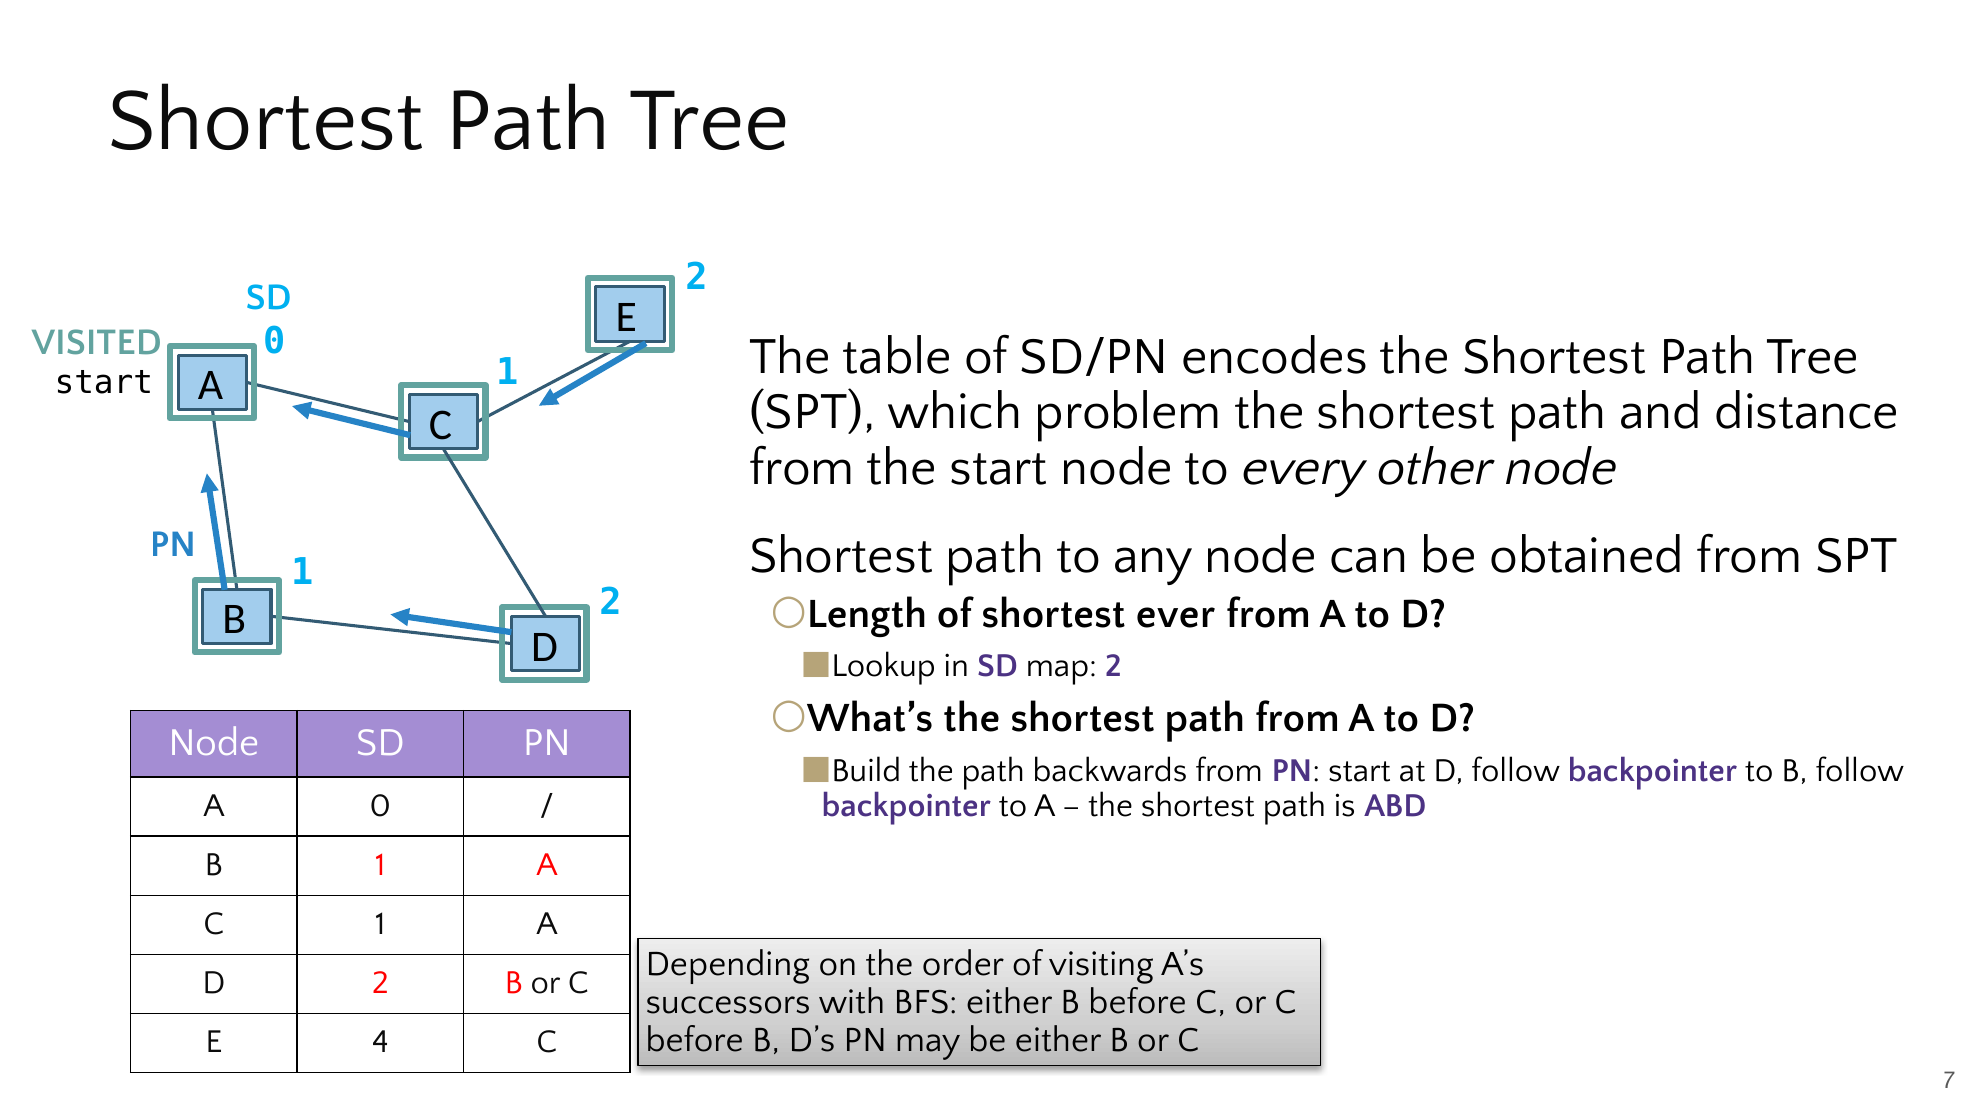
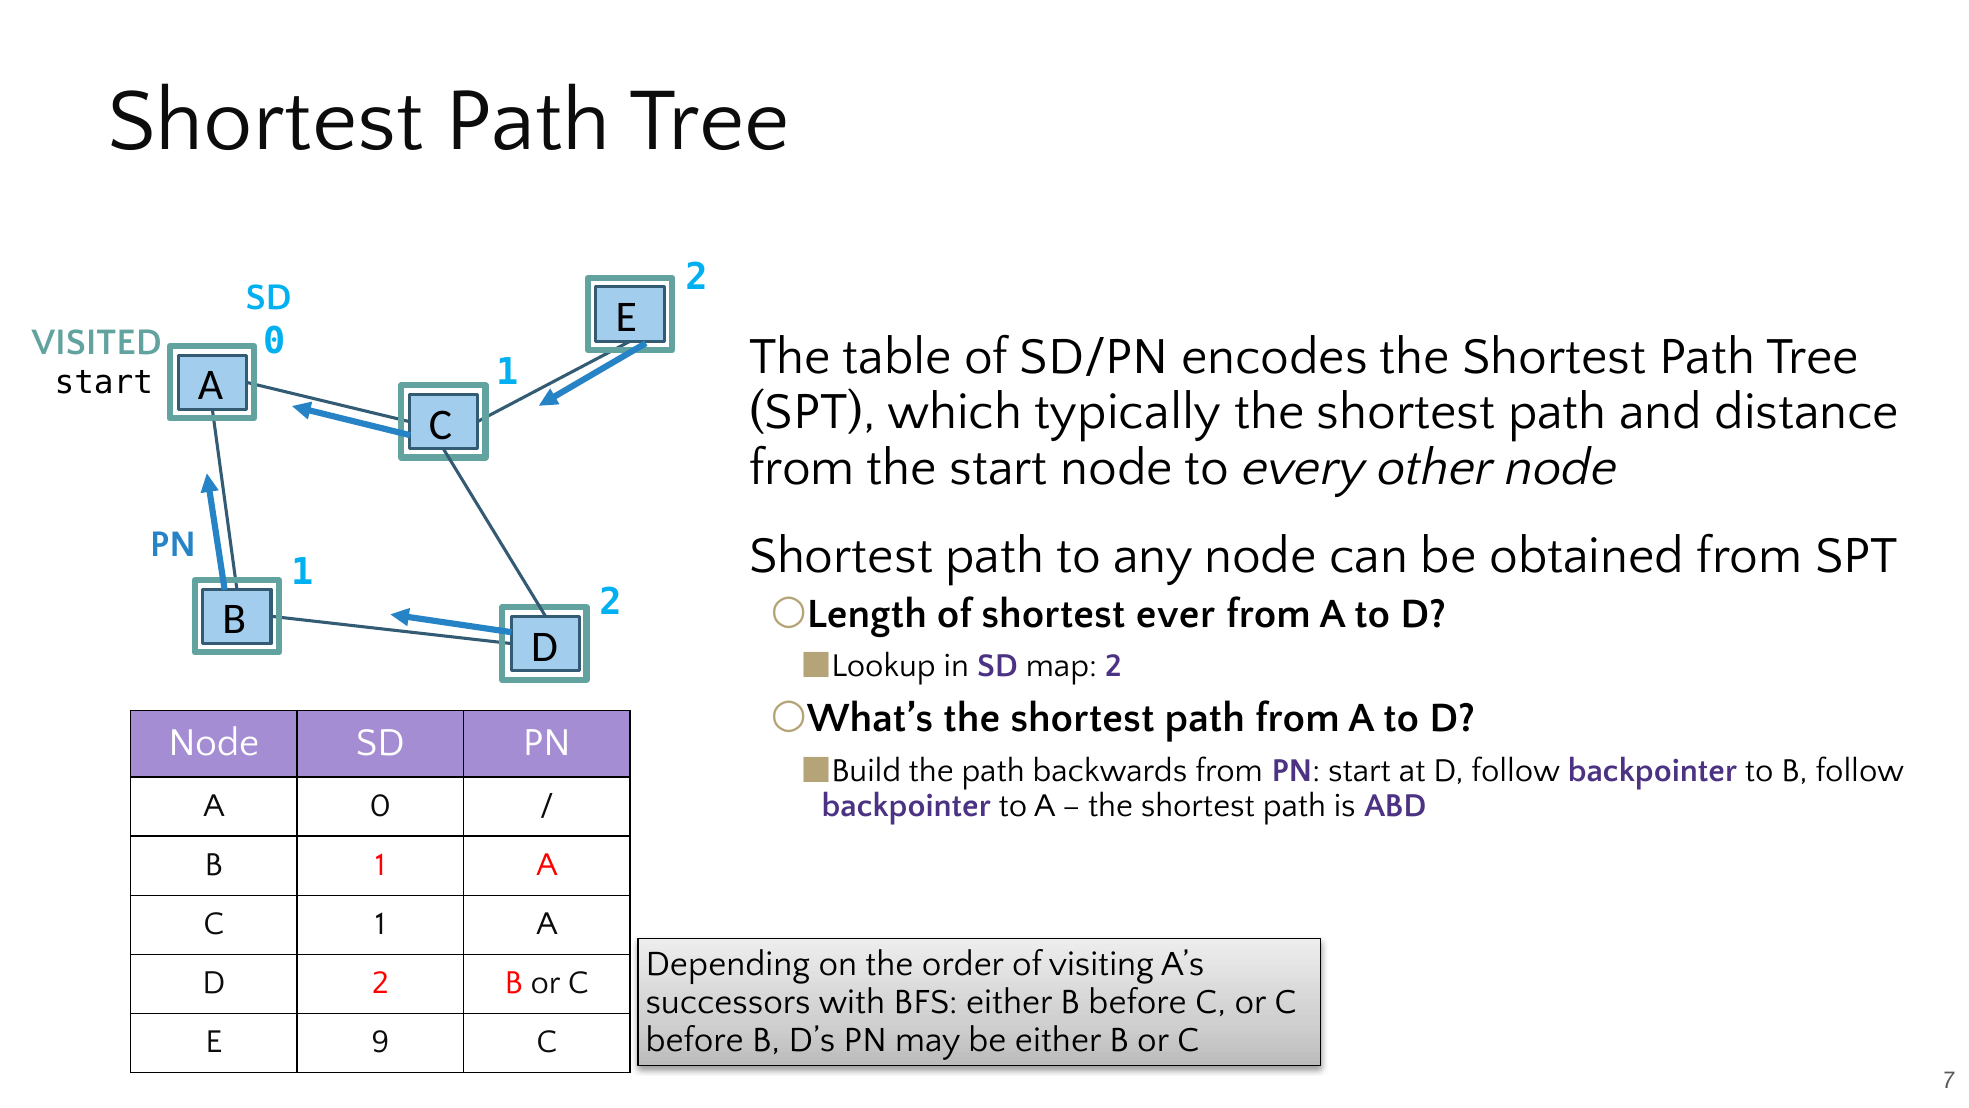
problem: problem -> typically
4: 4 -> 9
